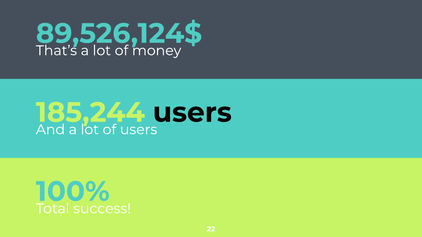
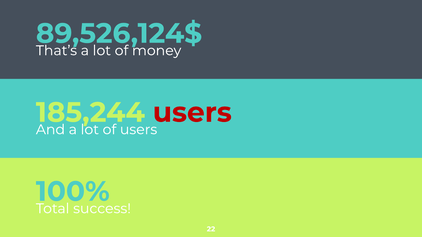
users at (192, 113) colour: black -> red
